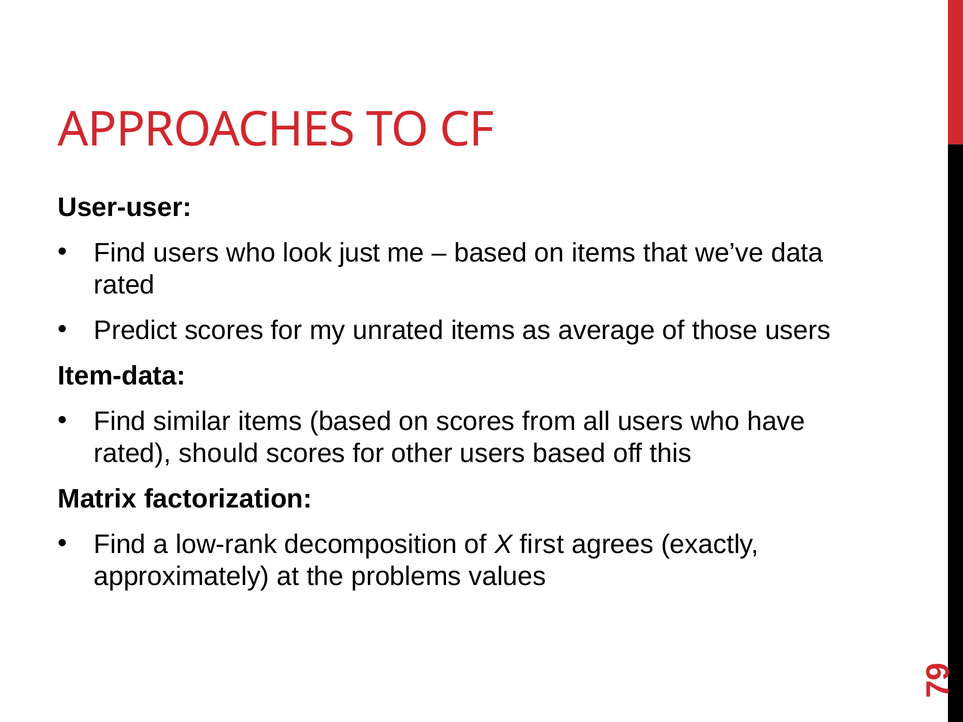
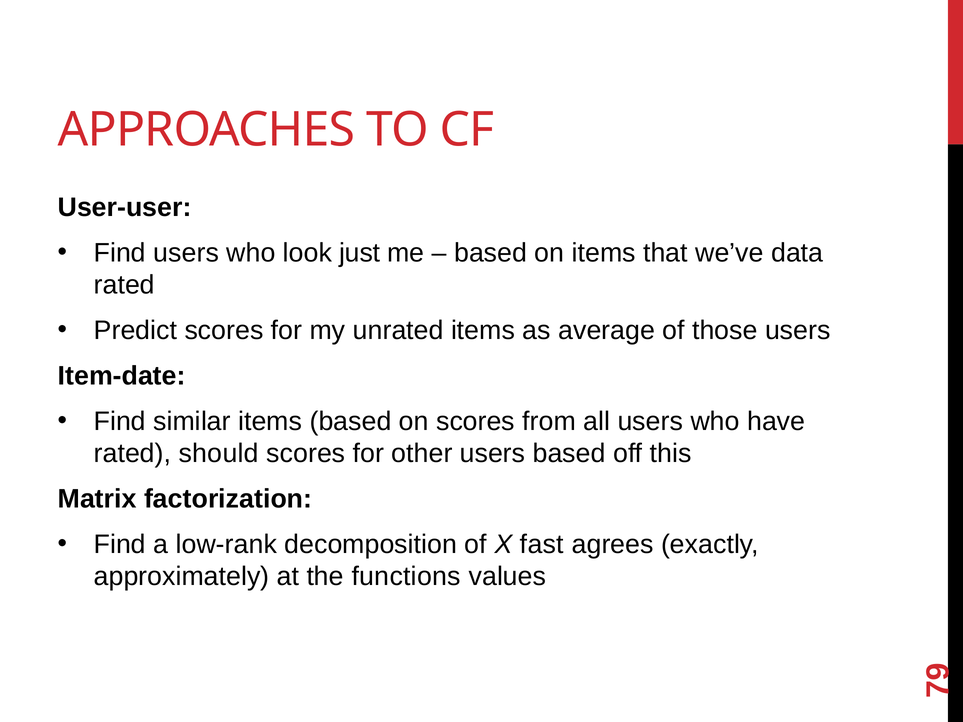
Item-data: Item-data -> Item-date
first: first -> fast
problems: problems -> functions
